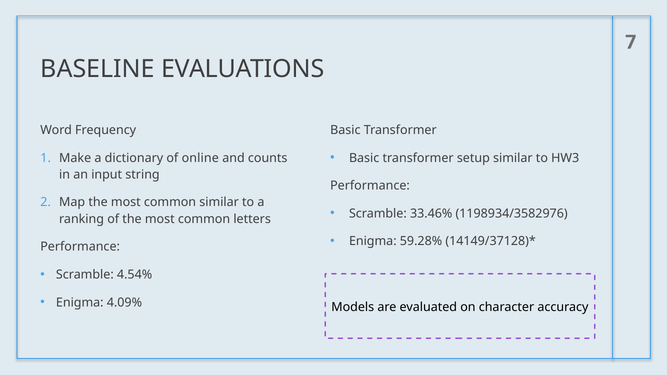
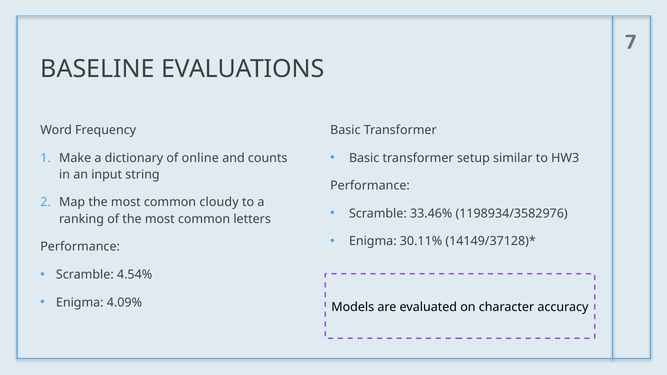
common similar: similar -> cloudy
59.28%: 59.28% -> 30.11%
